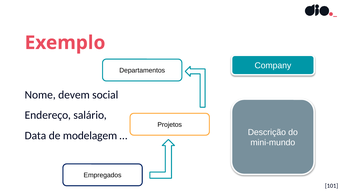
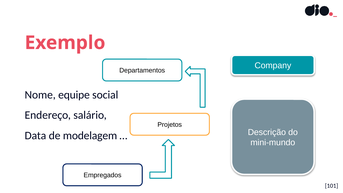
devem: devem -> equipe
